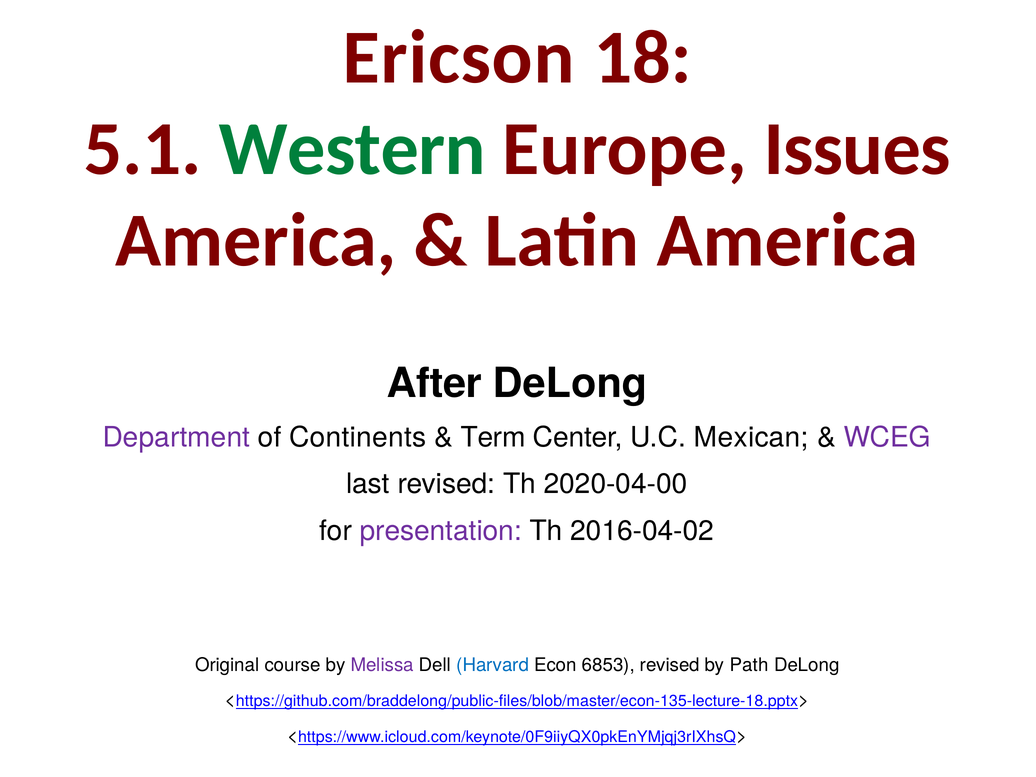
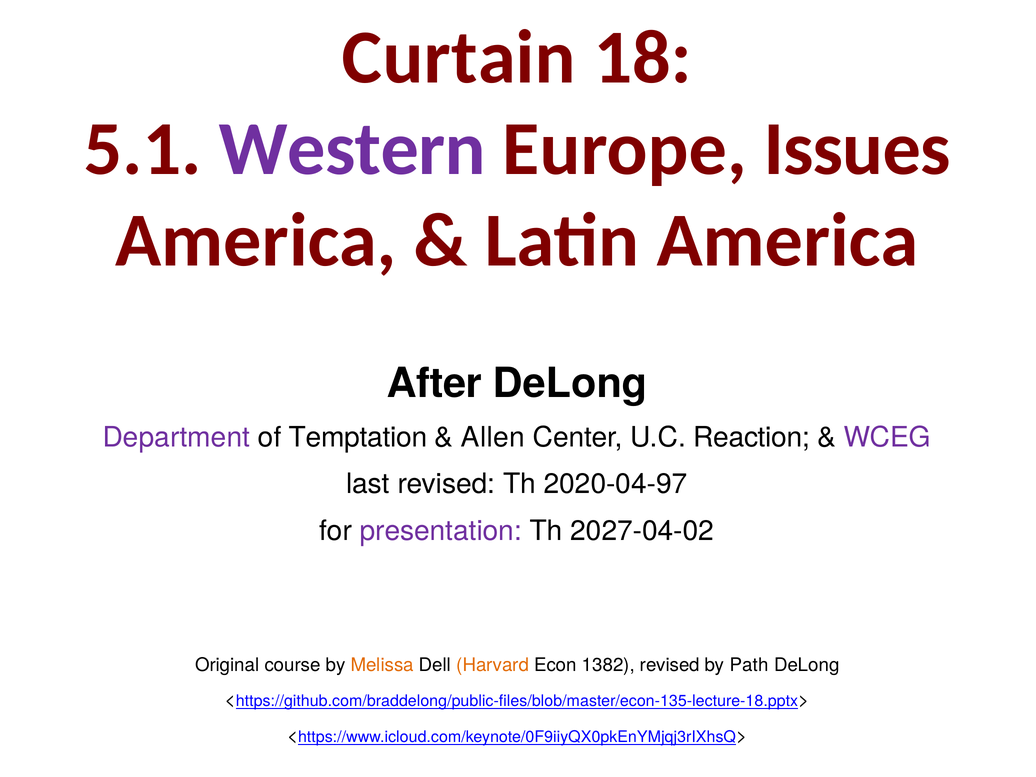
Ericson: Ericson -> Curtain
Western colour: green -> purple
Continents: Continents -> Temptation
Term: Term -> Allen
Mexican: Mexican -> Reaction
2020-04-00: 2020-04-00 -> 2020-04-97
2016-04-02: 2016-04-02 -> 2027-04-02
Melissa colour: purple -> orange
Harvard colour: blue -> orange
6853: 6853 -> 1382
